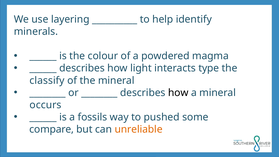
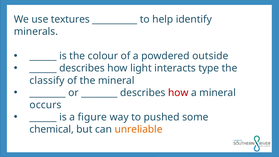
layering: layering -> textures
magma: magma -> outside
how at (178, 93) colour: black -> red
fossils: fossils -> figure
compare: compare -> chemical
